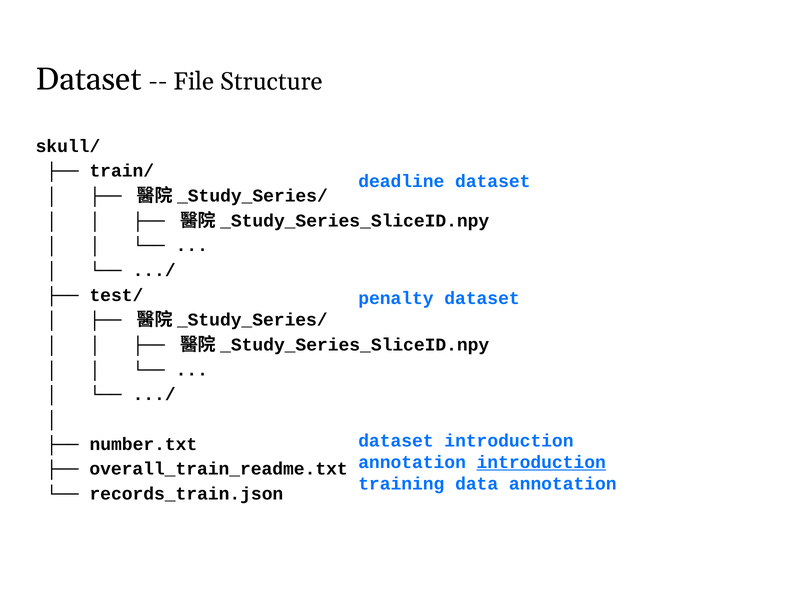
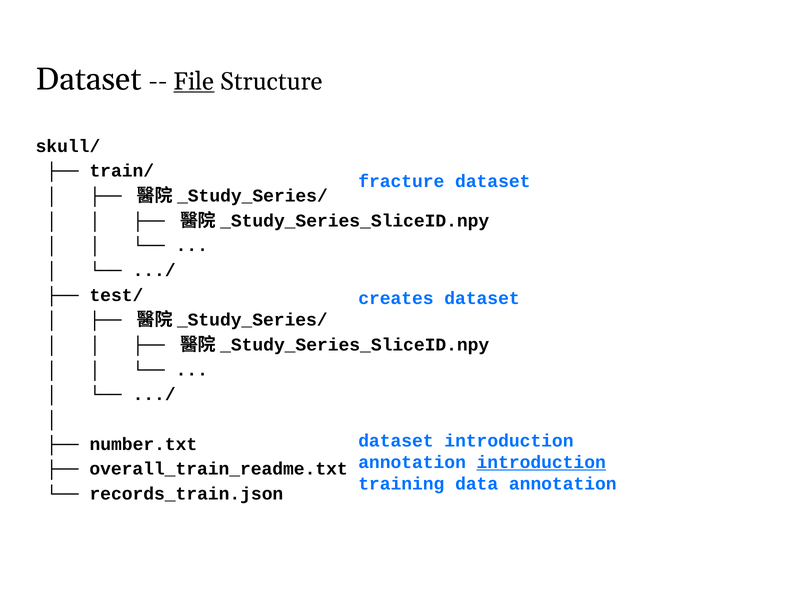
File underline: none -> present
deadline: deadline -> fracture
penalty: penalty -> creates
